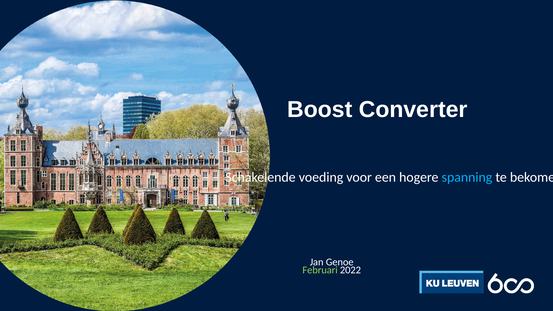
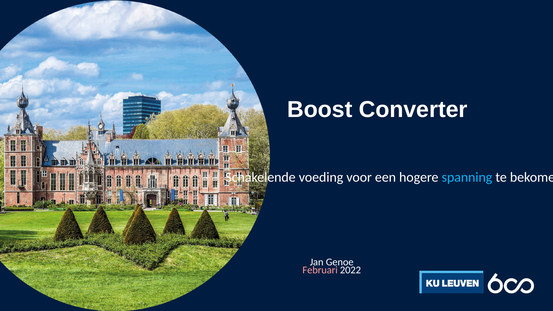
Februari colour: light green -> pink
